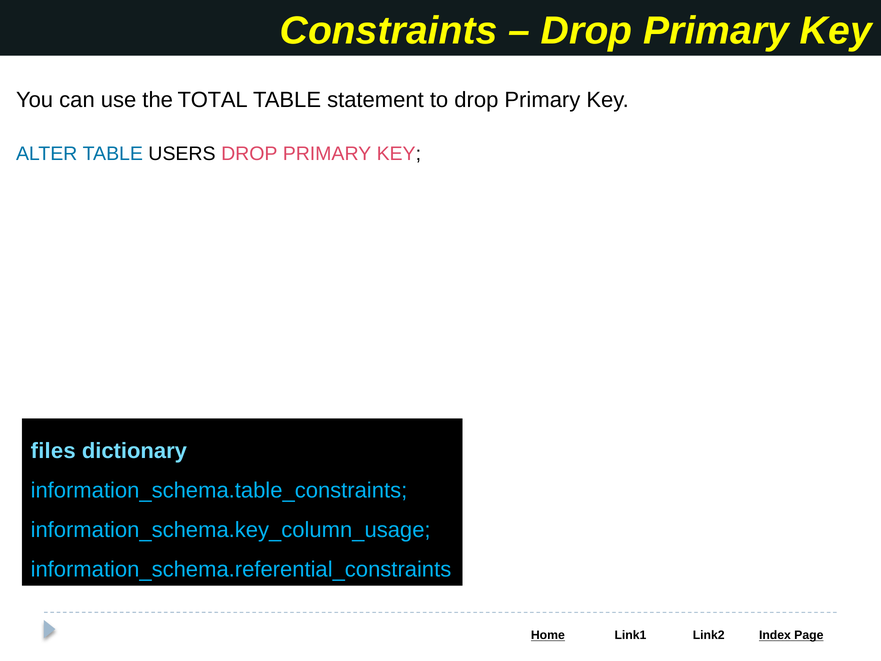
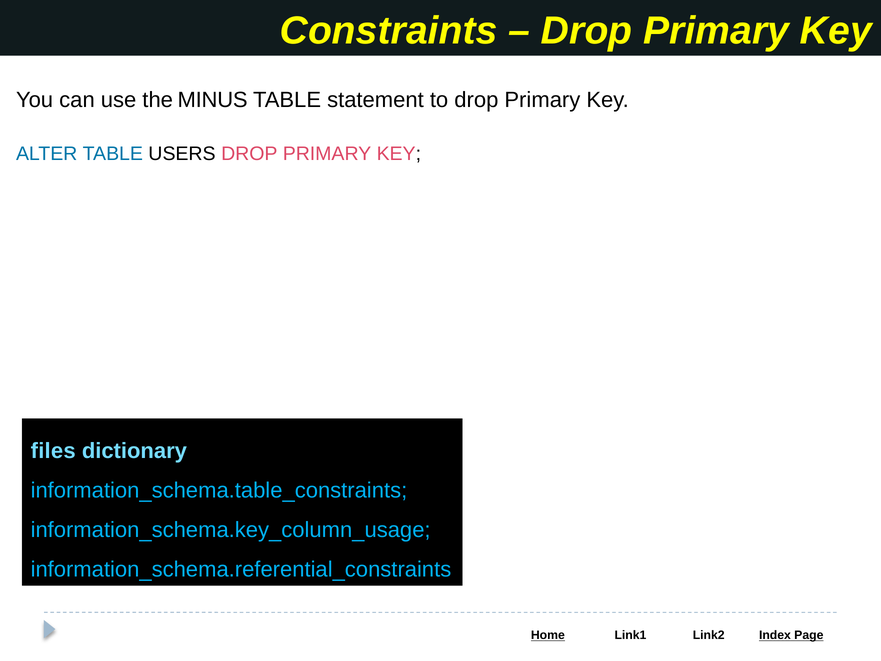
TOTAL: TOTAL -> MINUS
